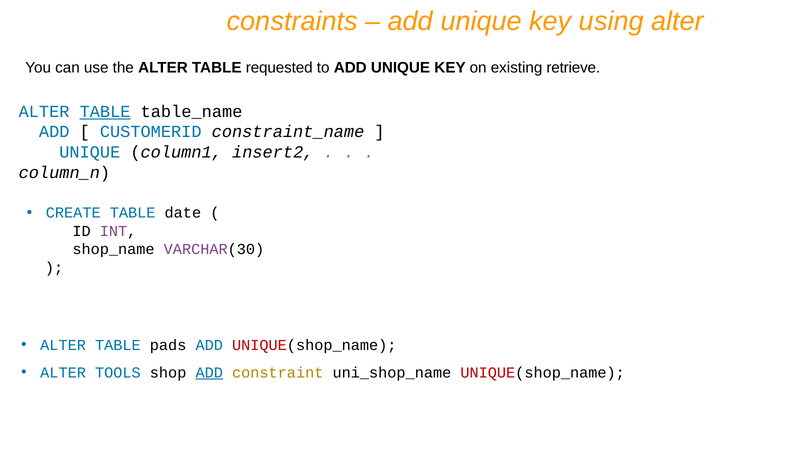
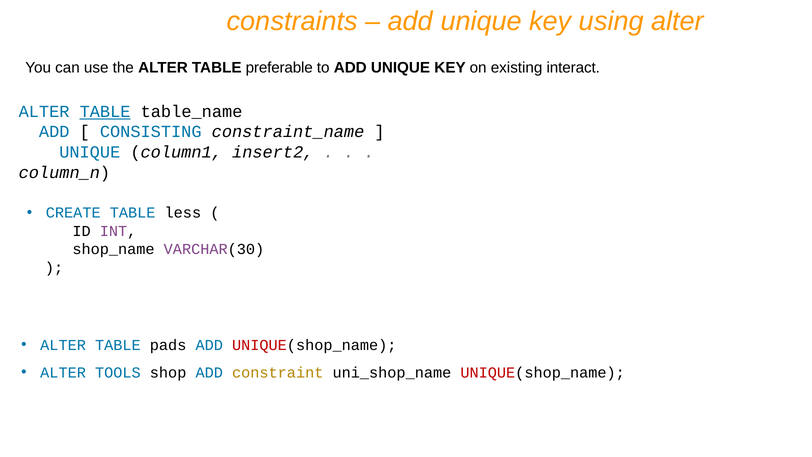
requested: requested -> preferable
retrieve: retrieve -> interact
CUSTOMERID: CUSTOMERID -> CONSISTING
date: date -> less
ADD at (209, 372) underline: present -> none
